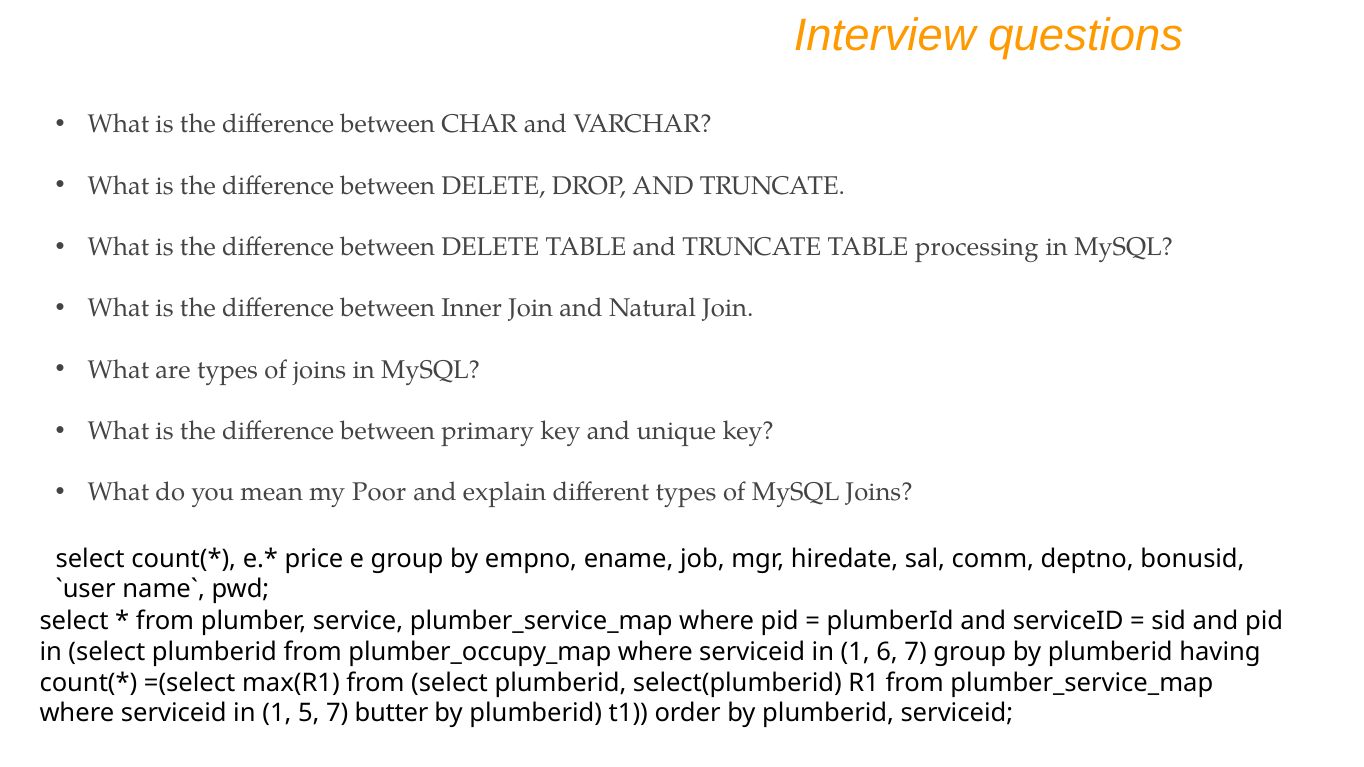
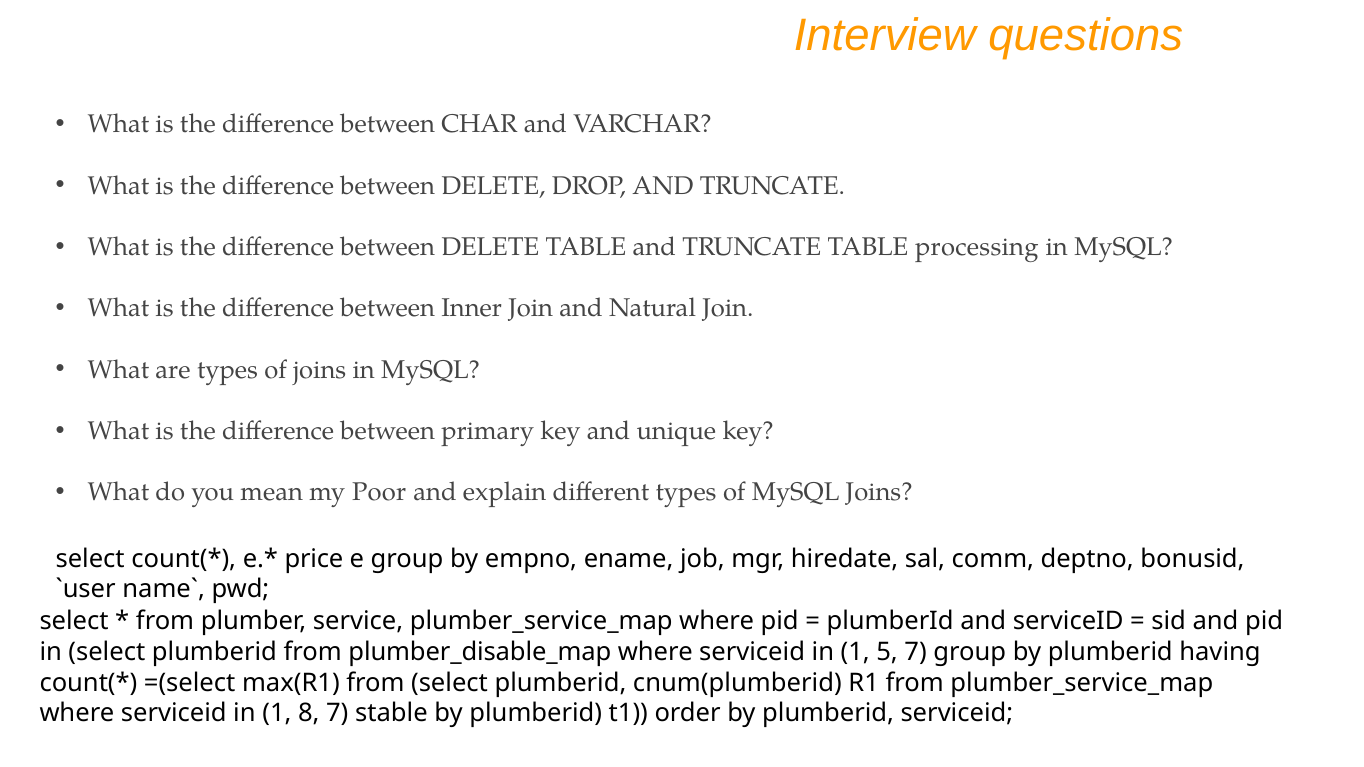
plumber_occupy_map: plumber_occupy_map -> plumber_disable_map
6: 6 -> 5
select(plumberid: select(plumberid -> cnum(plumberid
5: 5 -> 8
butter: butter -> stable
